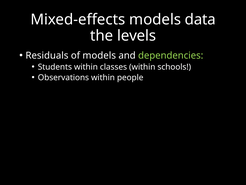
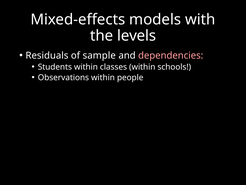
data: data -> with
of models: models -> sample
dependencies colour: light green -> pink
